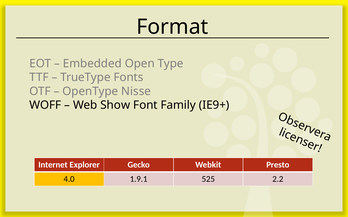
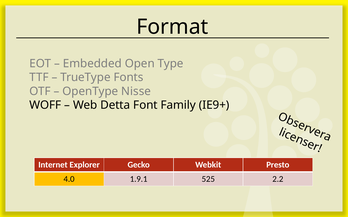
Show: Show -> Detta
